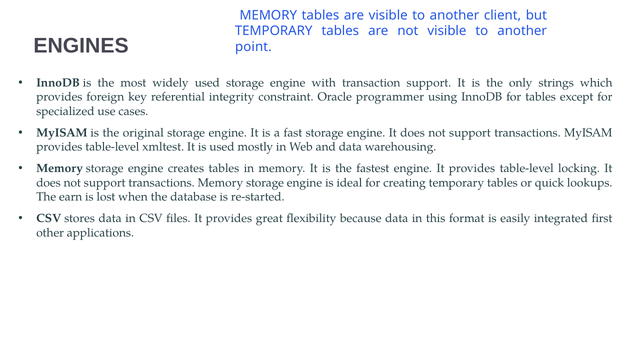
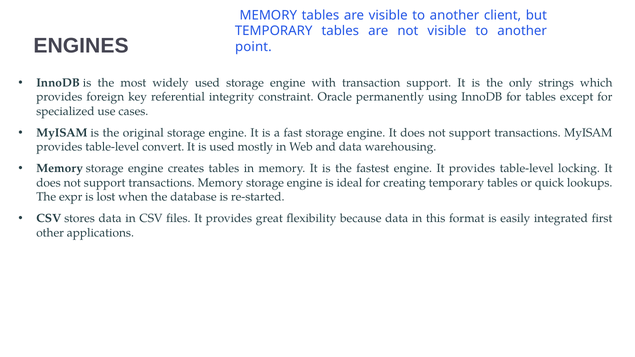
programmer: programmer -> permanently
xmltest: xmltest -> convert
earn: earn -> expr
